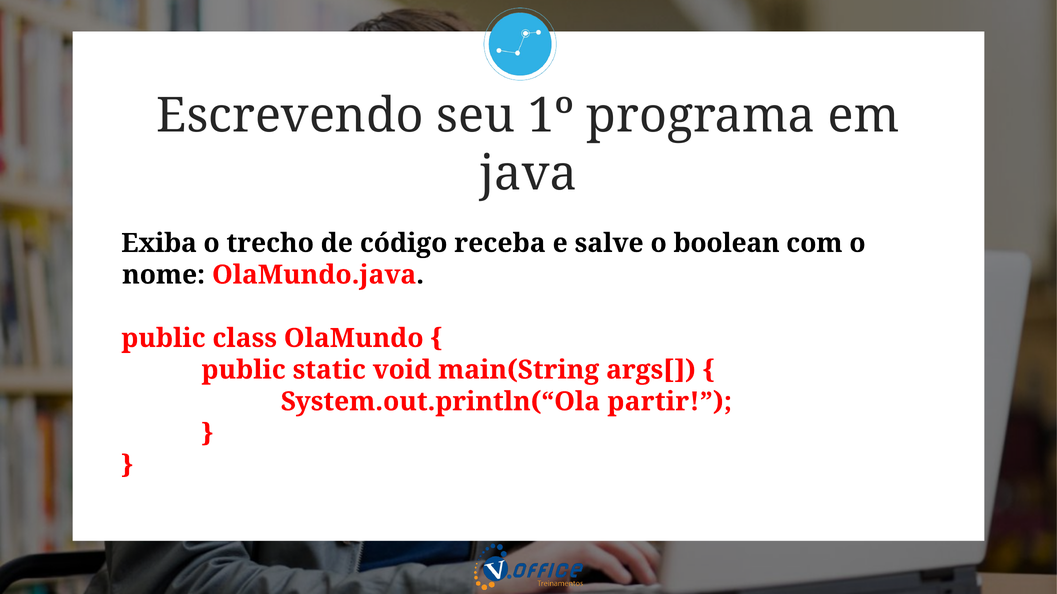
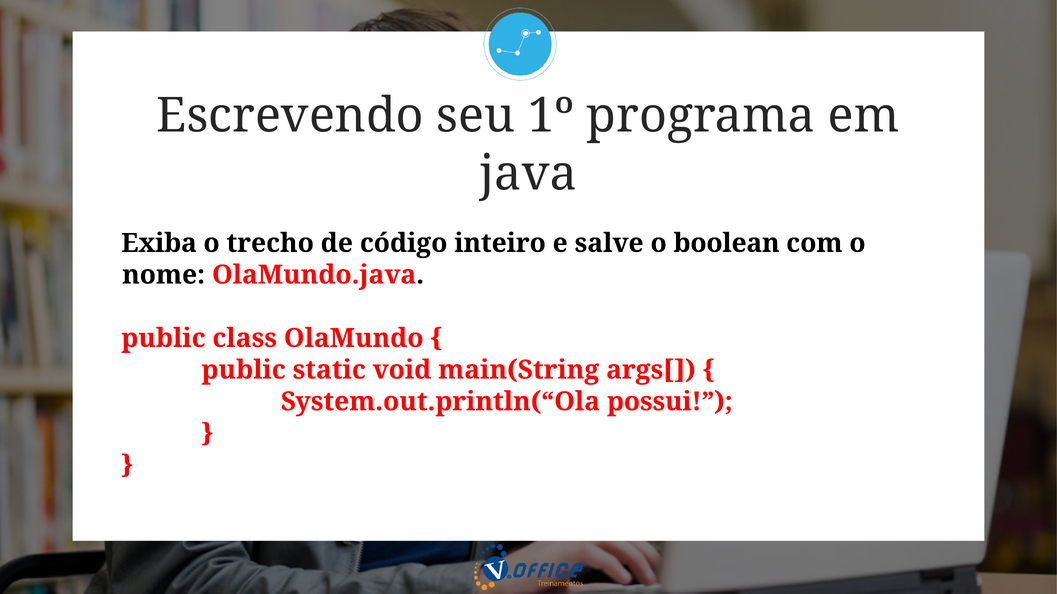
receba: receba -> inteiro
partir: partir -> possui
